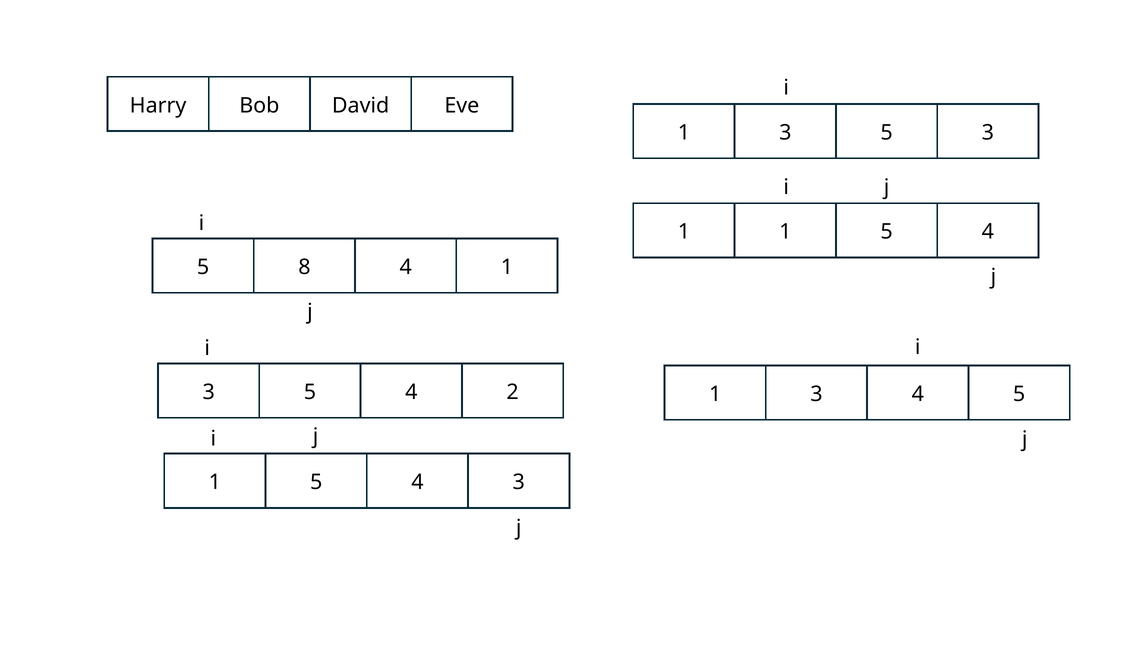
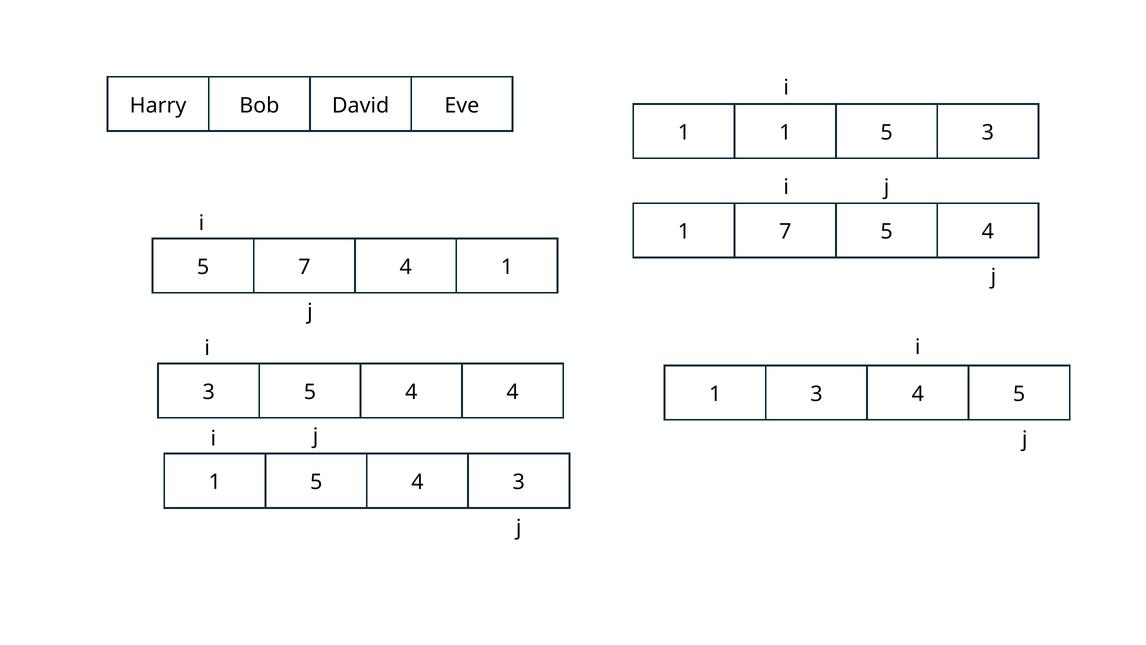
3 at (785, 132): 3 -> 1
1 1: 1 -> 7
5 8: 8 -> 7
4 2: 2 -> 4
